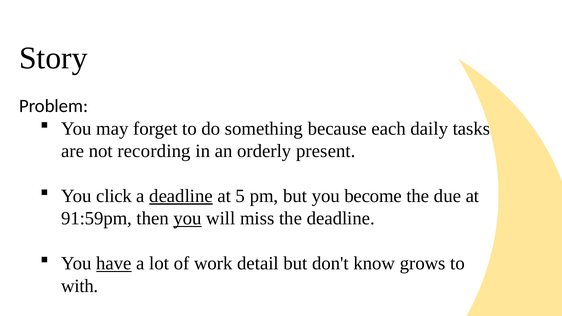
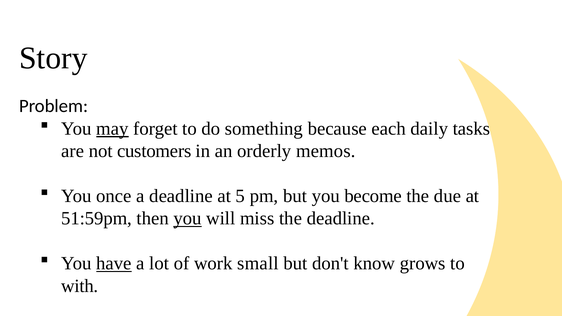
may underline: none -> present
recording: recording -> customers
present: present -> memos
click: click -> once
deadline at (181, 196) underline: present -> none
91:59pm: 91:59pm -> 51:59pm
detail: detail -> small
